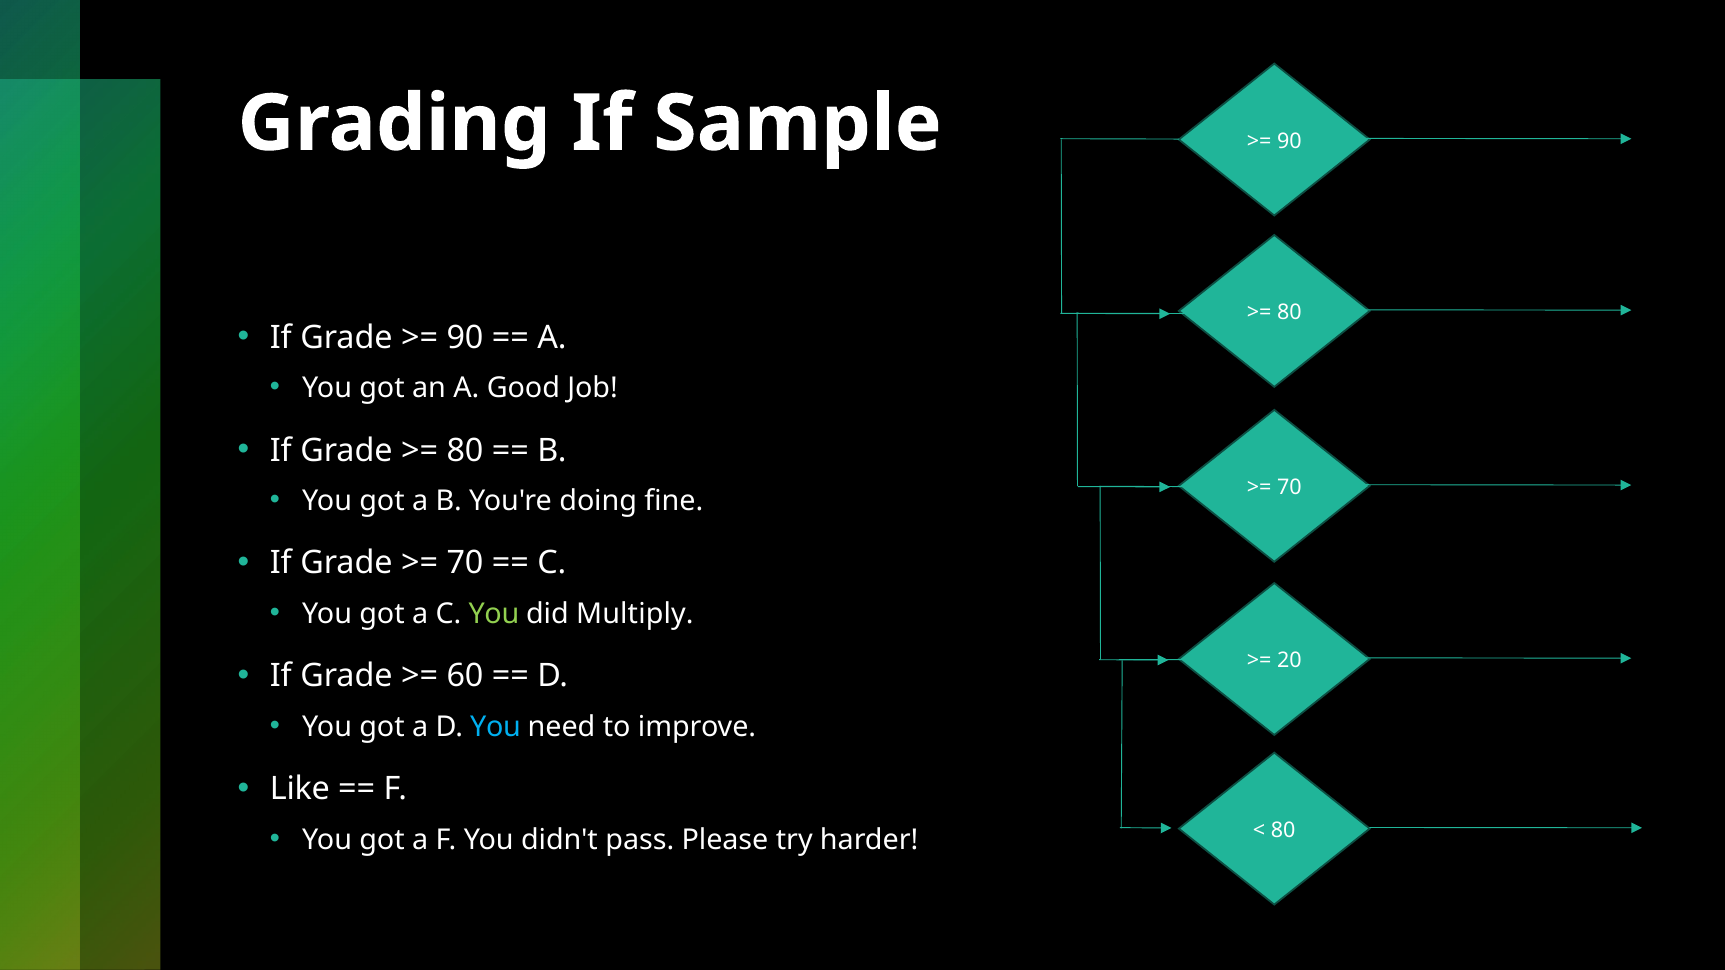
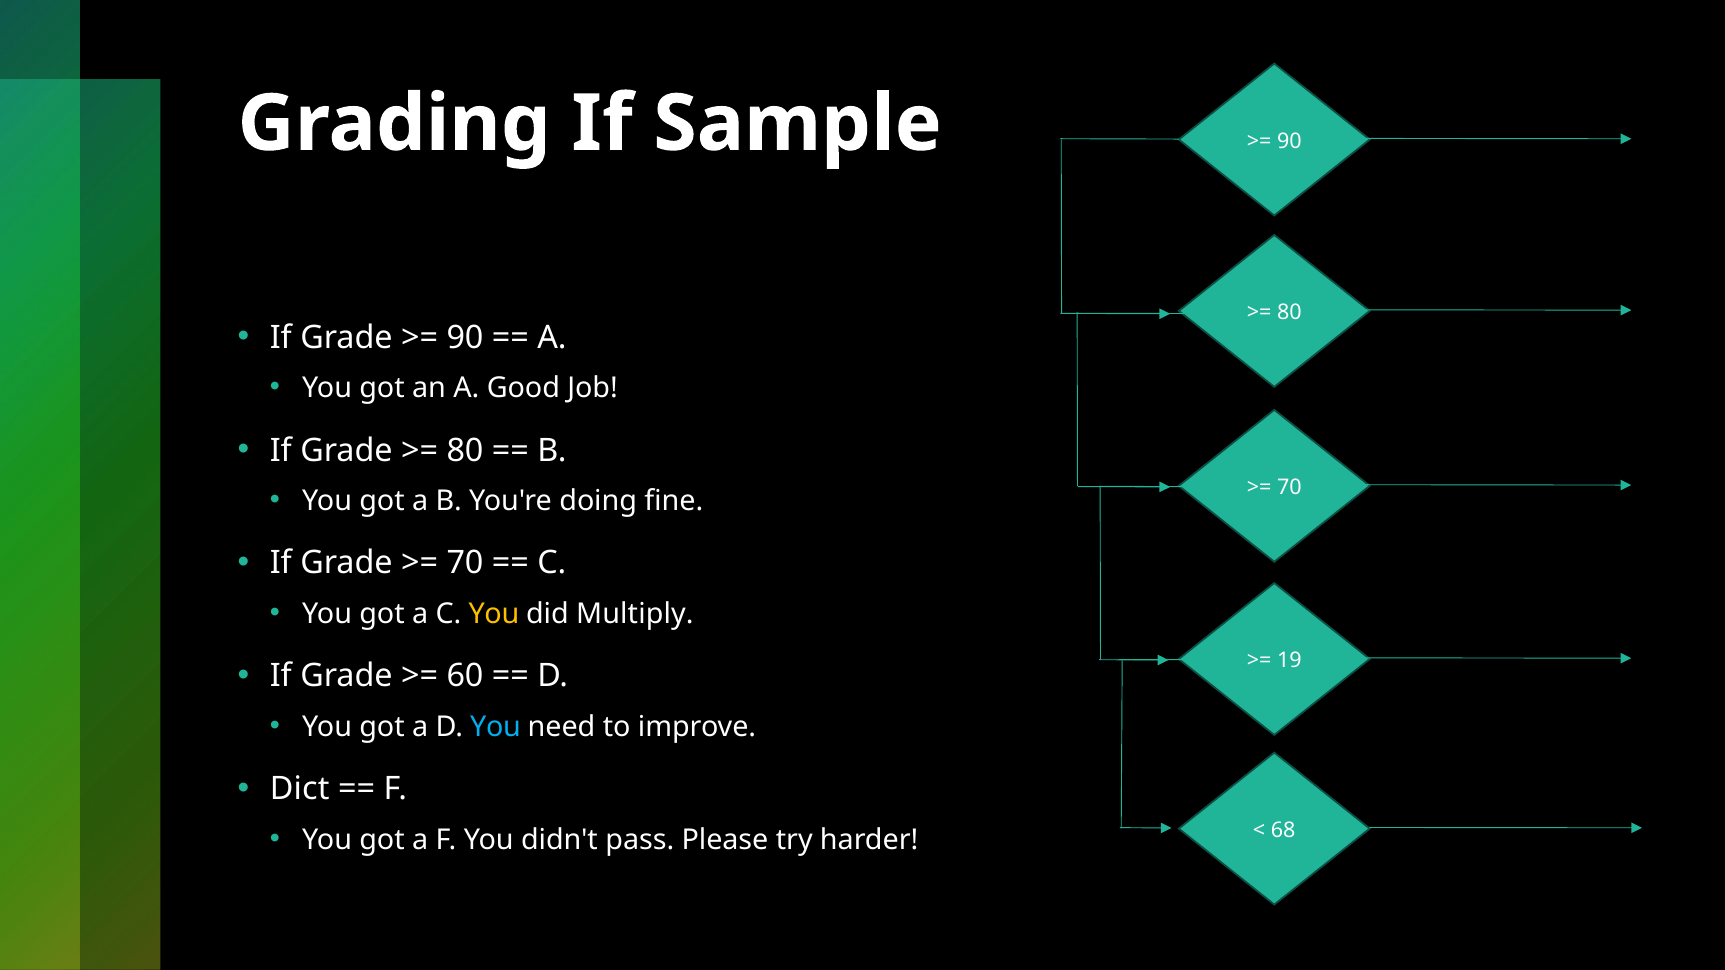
You at (494, 614) colour: light green -> yellow
20: 20 -> 19
Like: Like -> Dict
80 at (1283, 830): 80 -> 68
